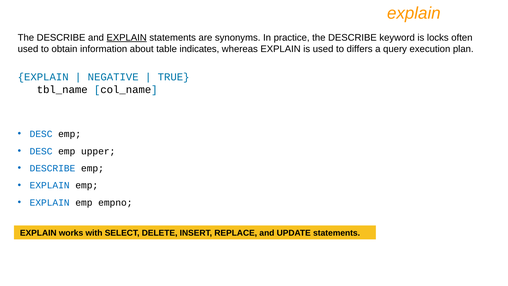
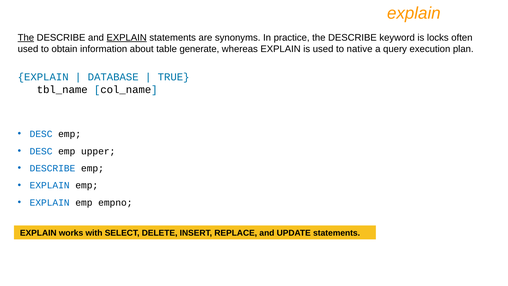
The at (26, 38) underline: none -> present
indicates: indicates -> generate
differs: differs -> native
NEGATIVE: NEGATIVE -> DATABASE
